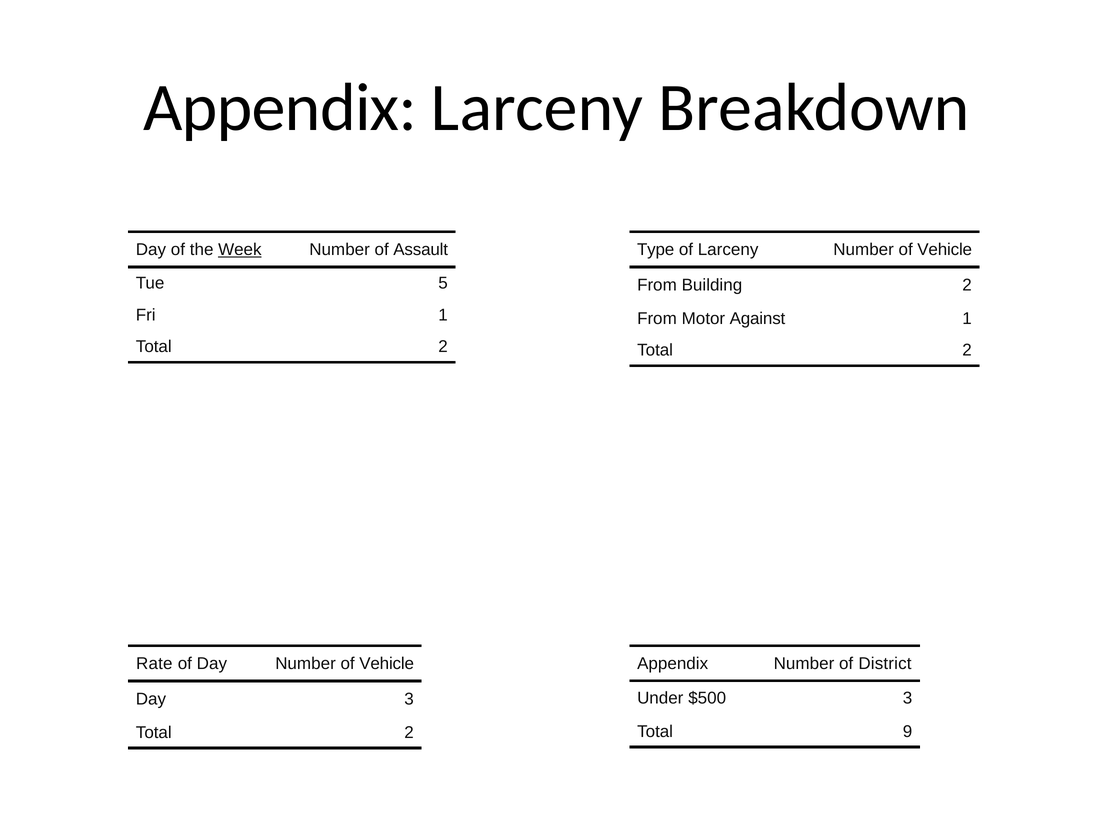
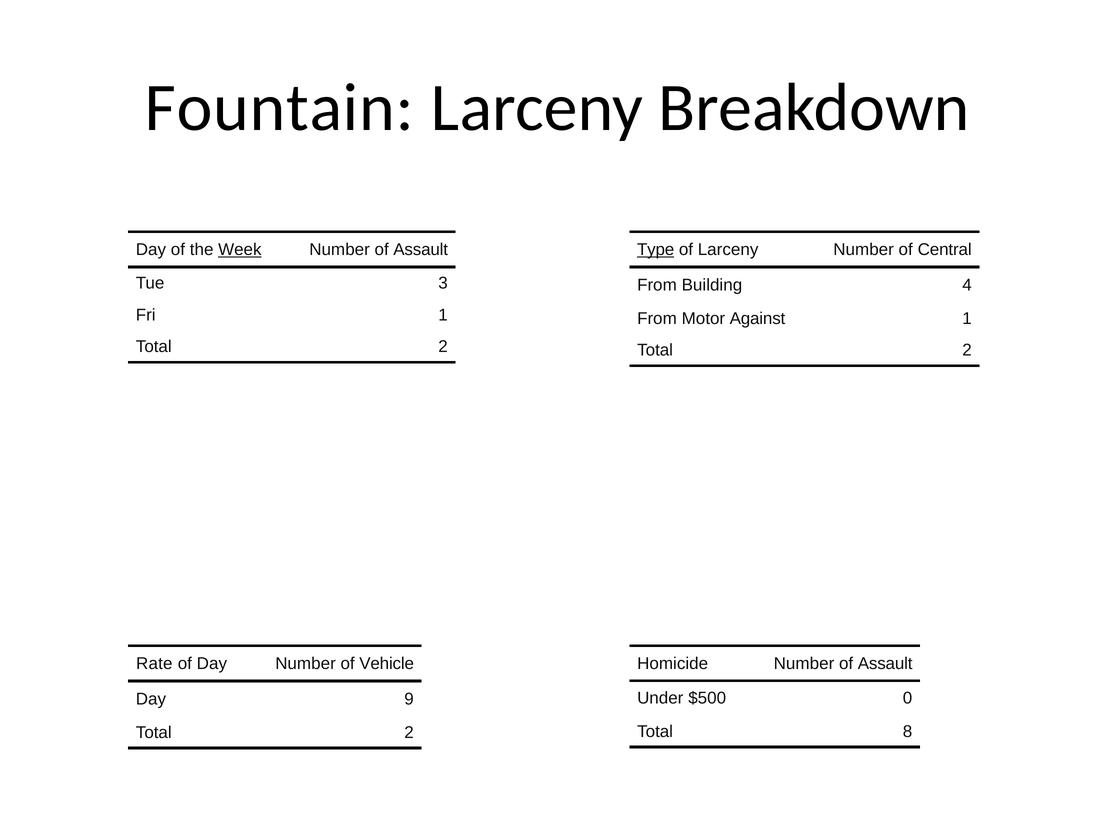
Appendix at (280, 108): Appendix -> Fountain
Type underline: none -> present
Larceny Number of Vehicle: Vehicle -> Central
5: 5 -> 3
Building 2: 2 -> 4
Appendix at (673, 663): Appendix -> Homicide
District at (885, 663): District -> Assault
$500 3: 3 -> 0
Day 3: 3 -> 9
9: 9 -> 8
